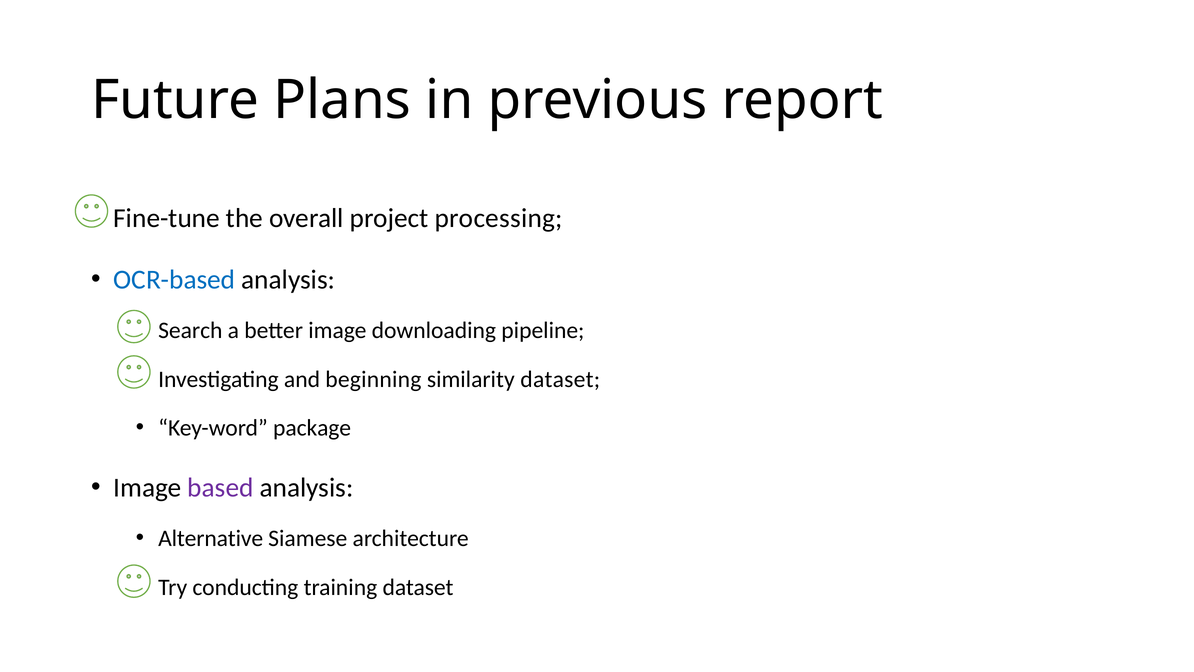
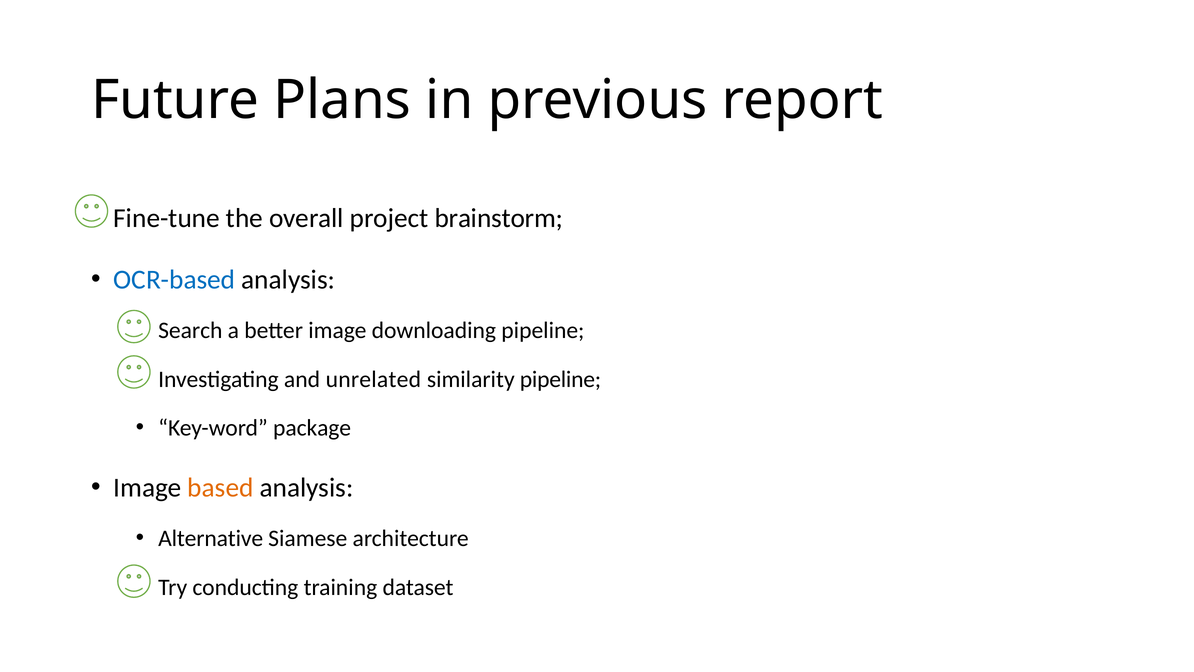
processing: processing -> brainstorm
beginning: beginning -> unrelated
similarity dataset: dataset -> pipeline
based colour: purple -> orange
